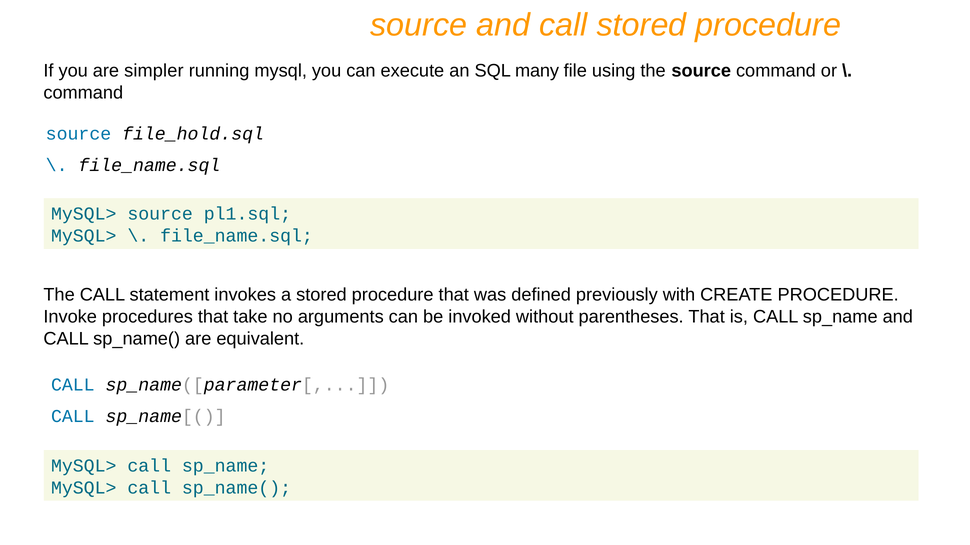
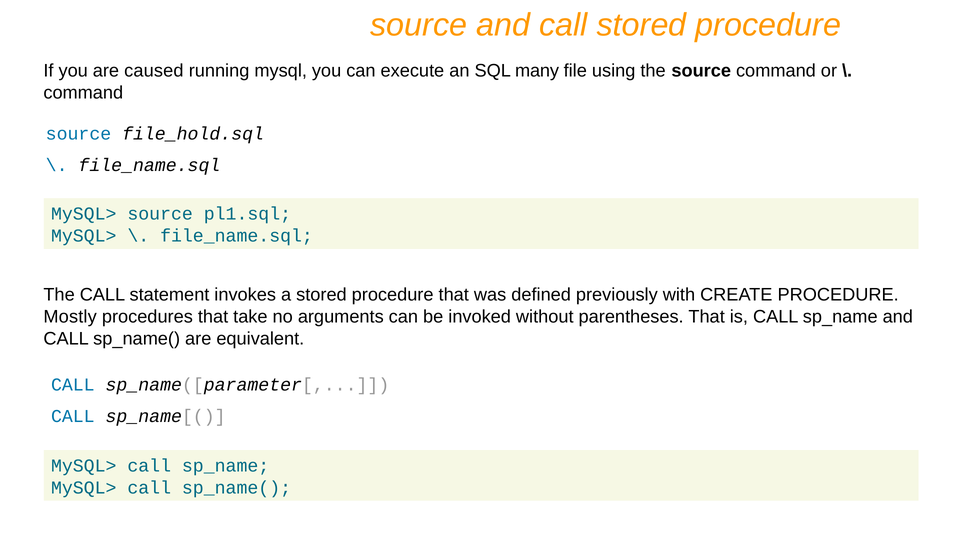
simpler: simpler -> caused
Invoke: Invoke -> Mostly
